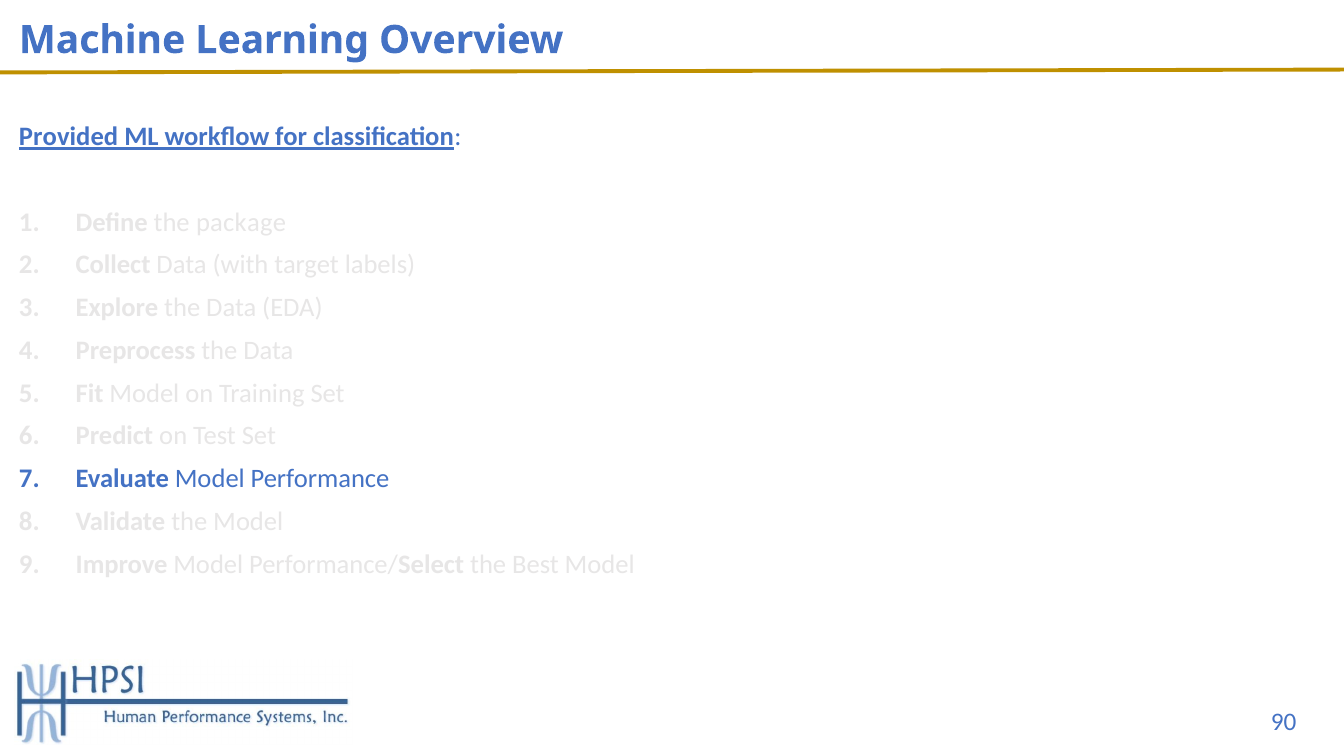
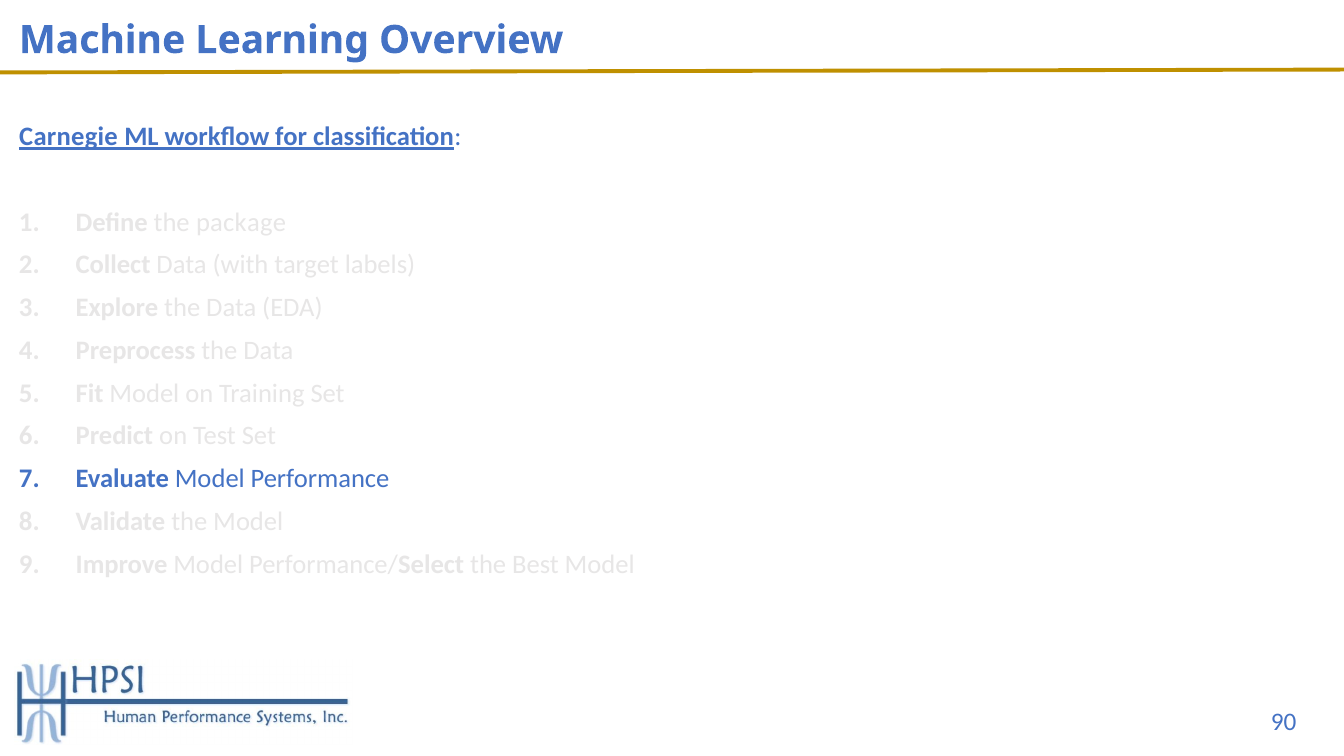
Provided: Provided -> Carnegie
